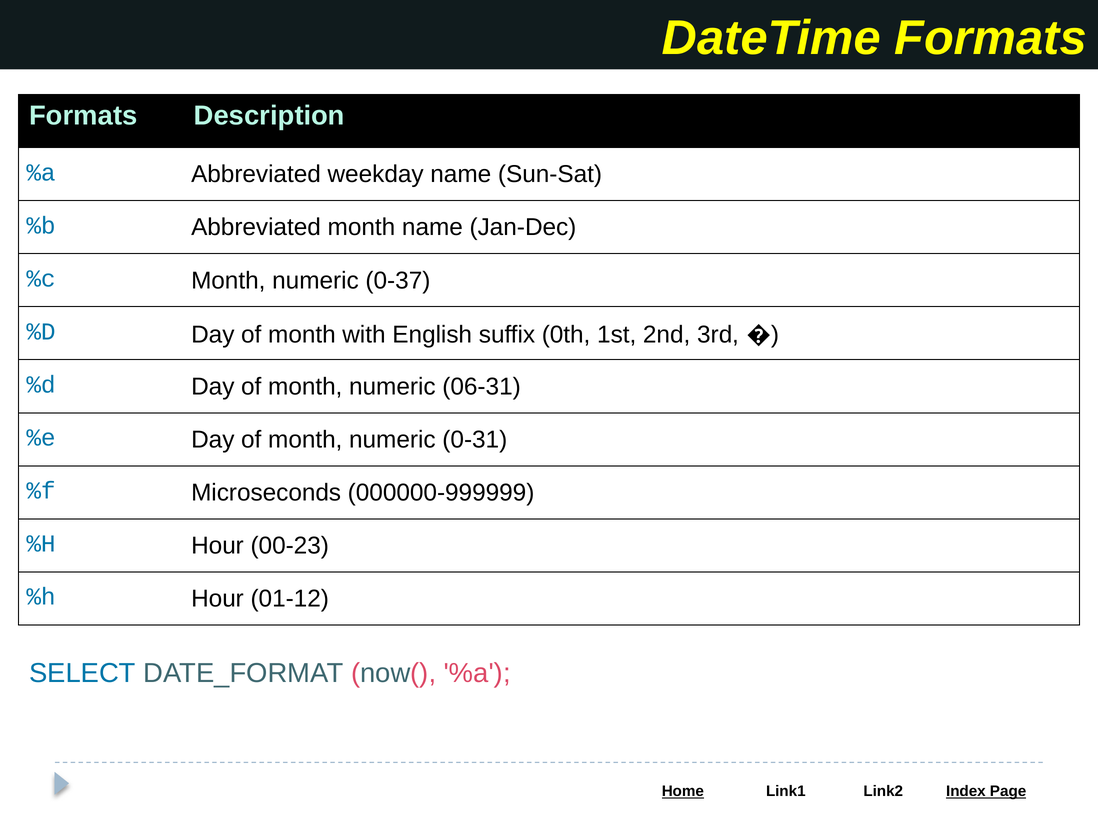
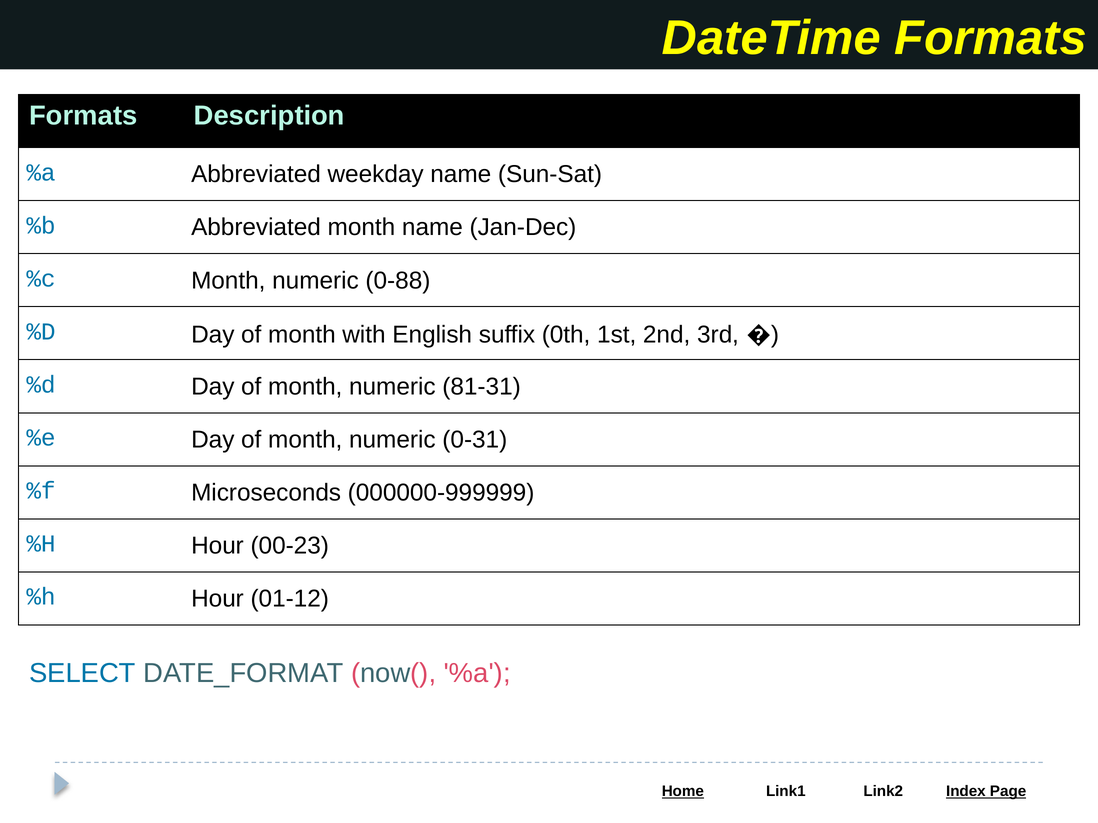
0-37: 0-37 -> 0-88
06-31: 06-31 -> 81-31
